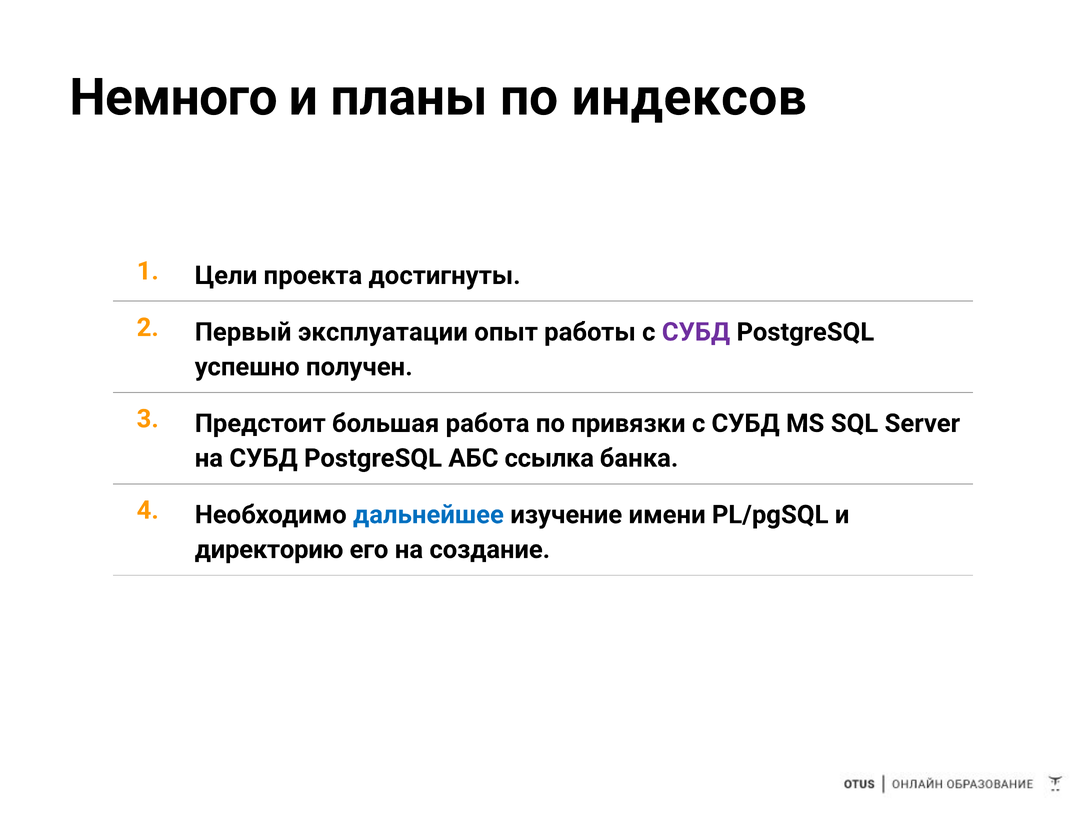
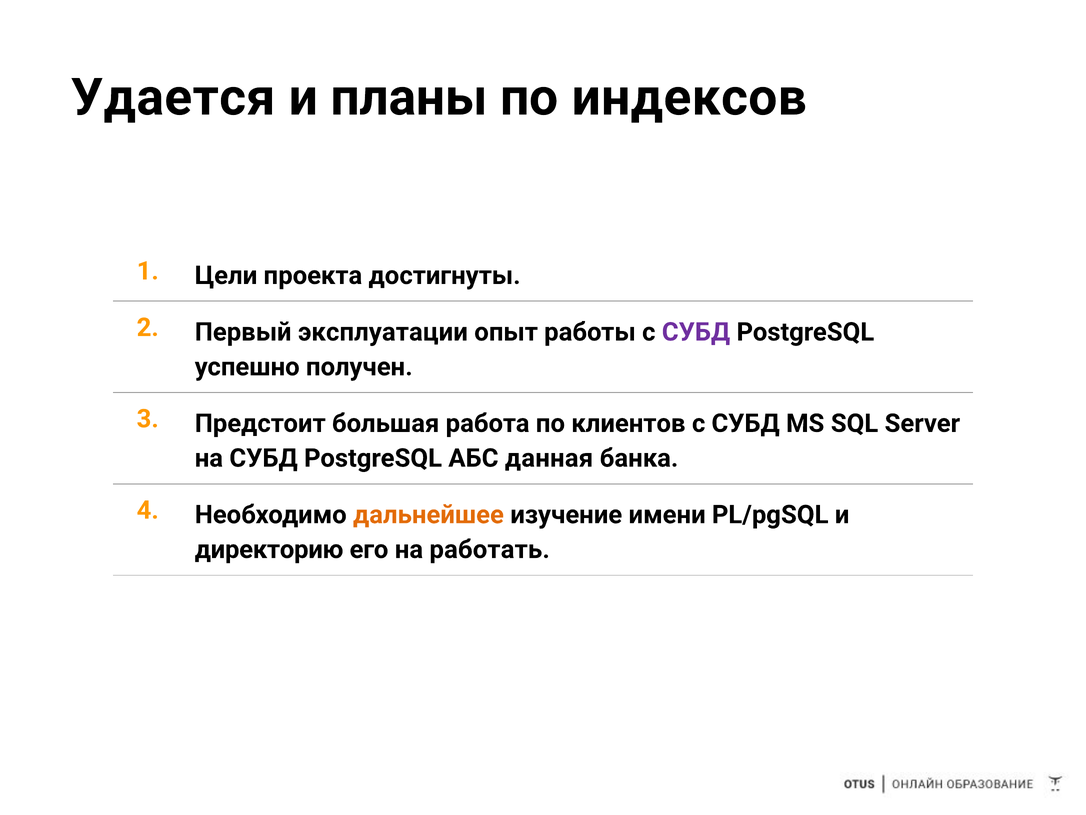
Немного: Немного -> Удается
привязки: привязки -> клиентов
ссылка: ссылка -> данная
дальнейшее colour: blue -> orange
создание: создание -> работать
